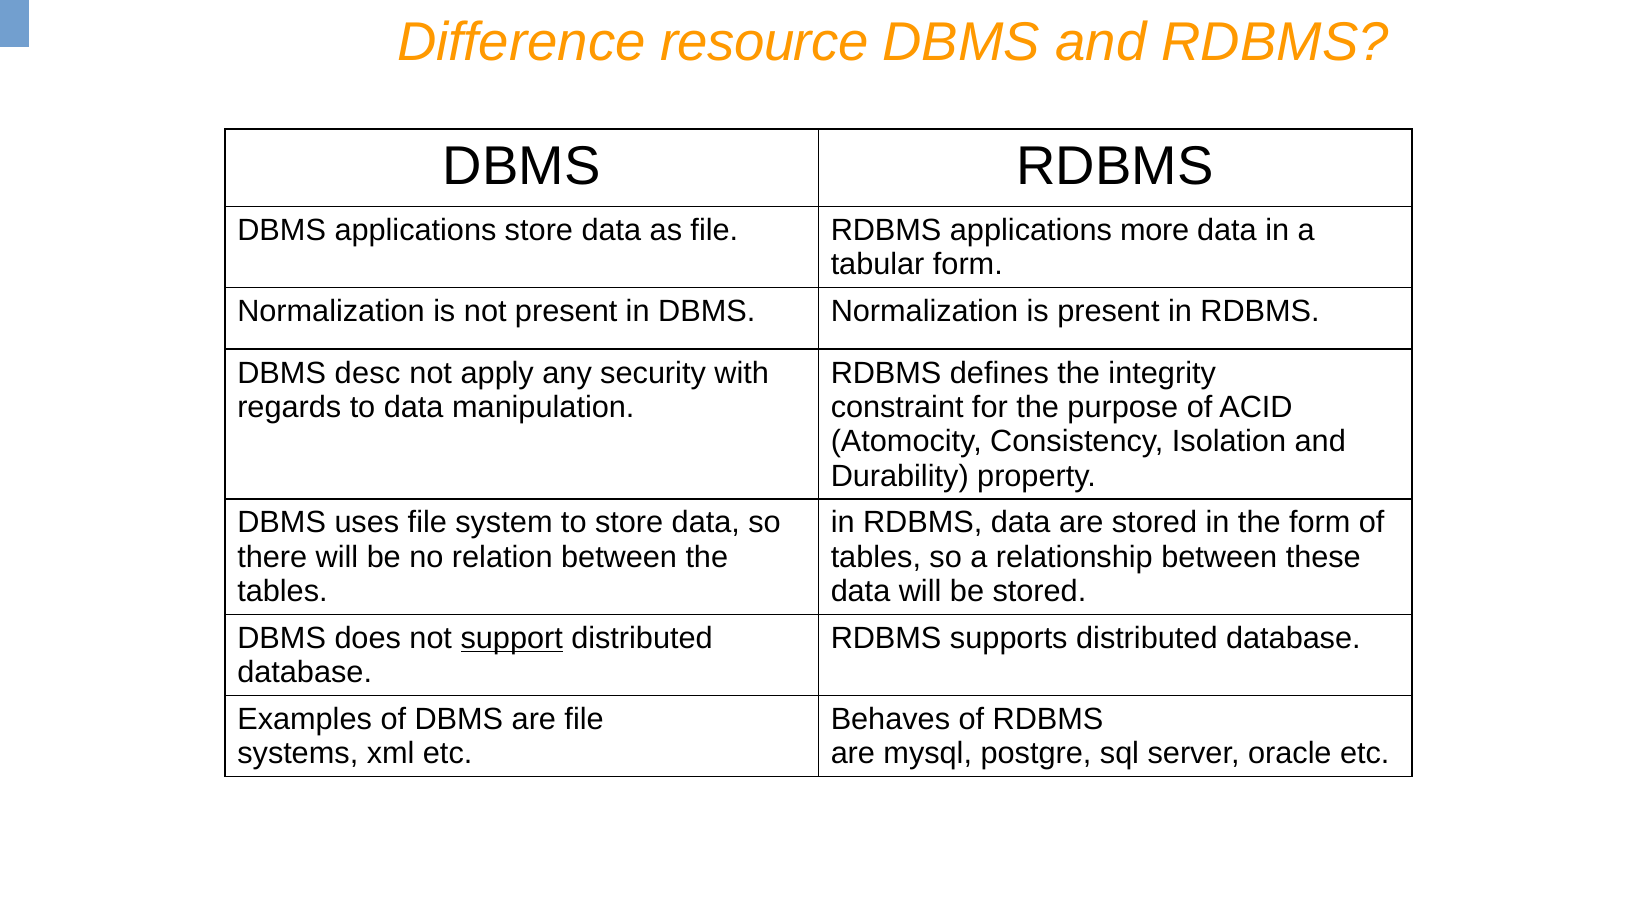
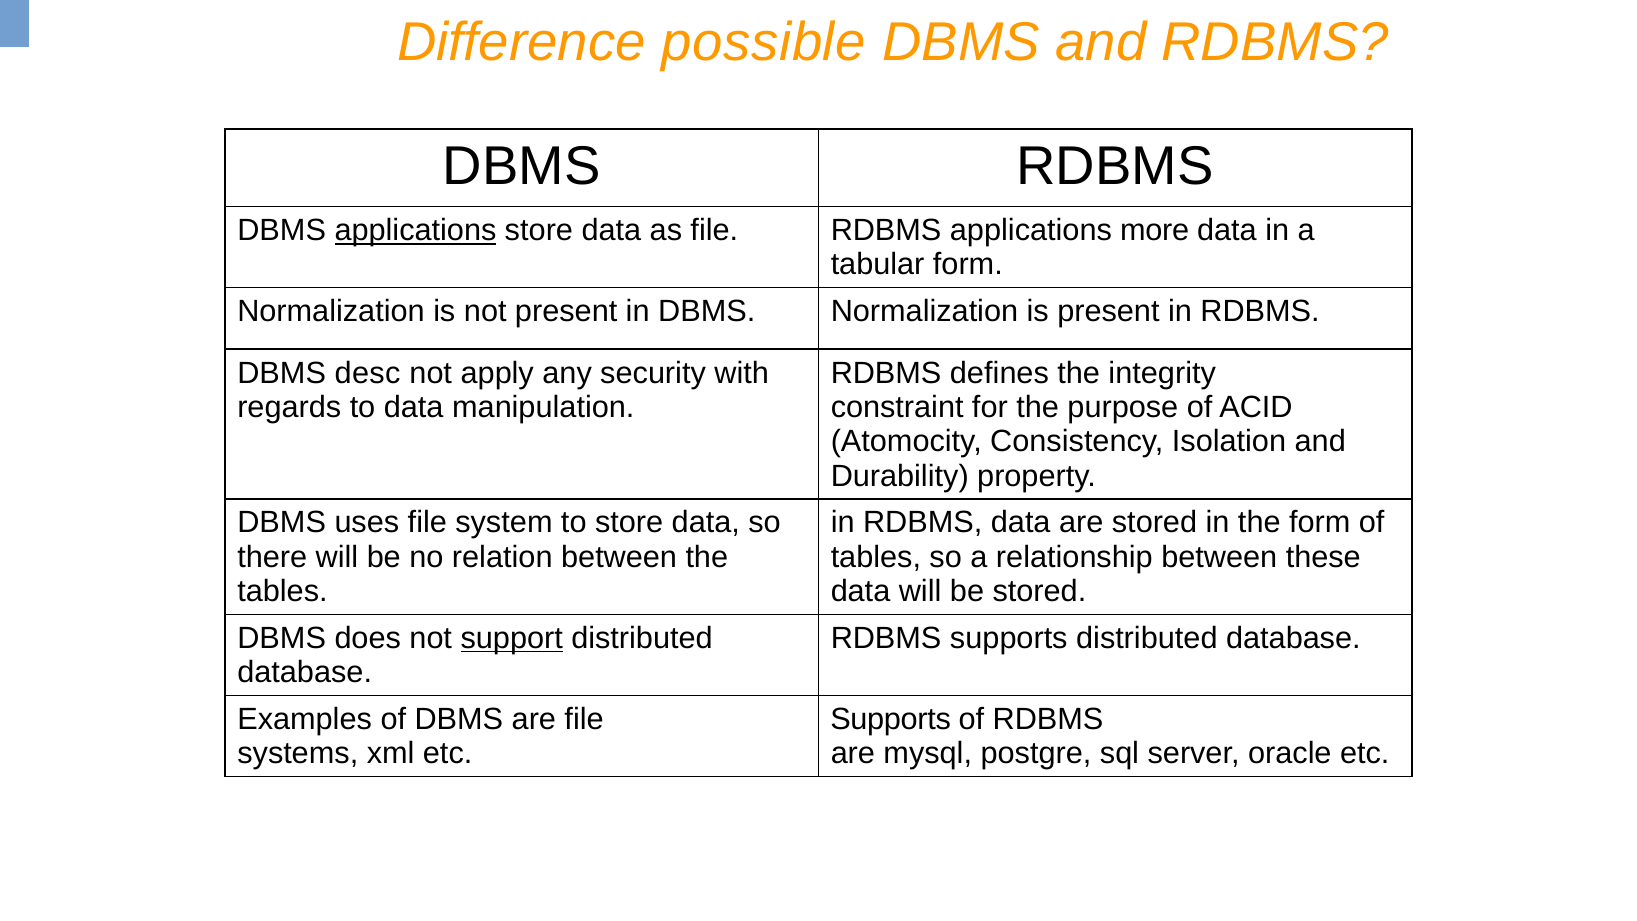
resource: resource -> possible
applications at (415, 230) underline: none -> present
Behaves at (890, 719): Behaves -> Supports
